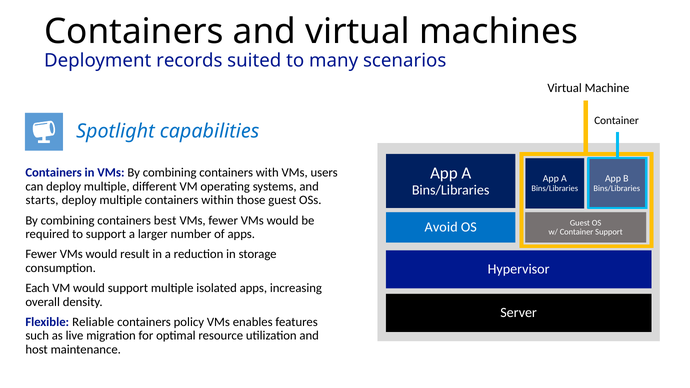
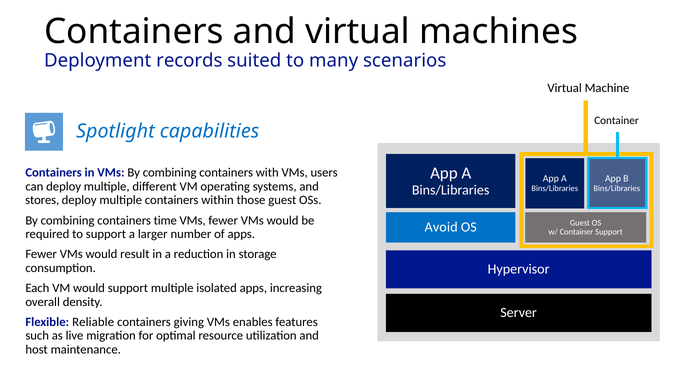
starts: starts -> stores
best: best -> time
policy: policy -> giving
